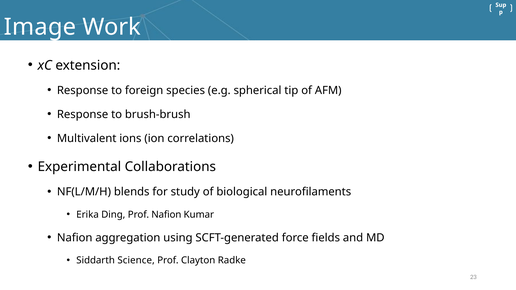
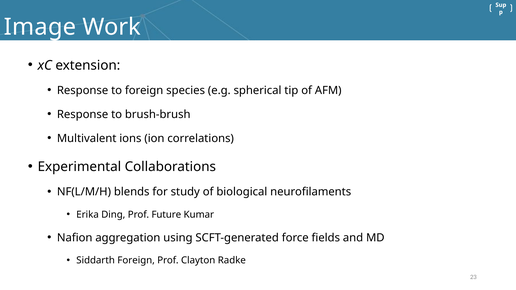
Prof Nafion: Nafion -> Future
Siddarth Science: Science -> Foreign
